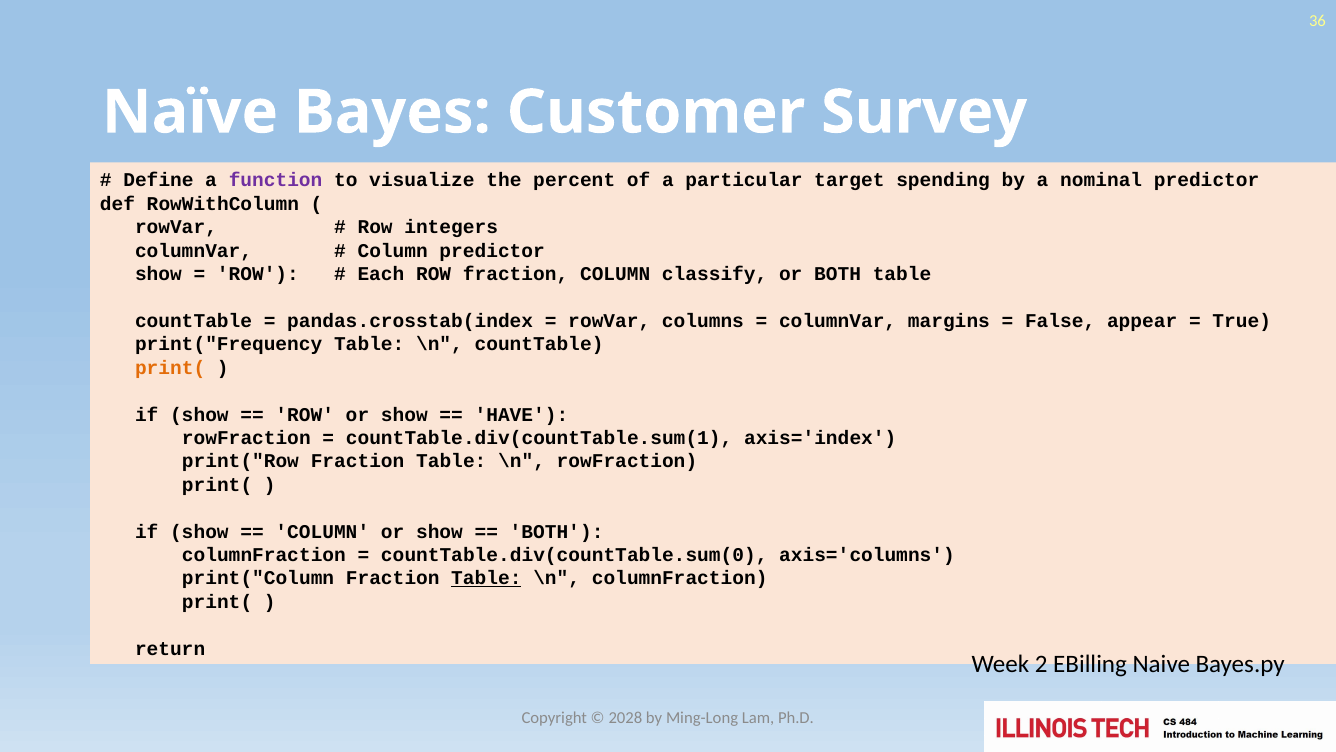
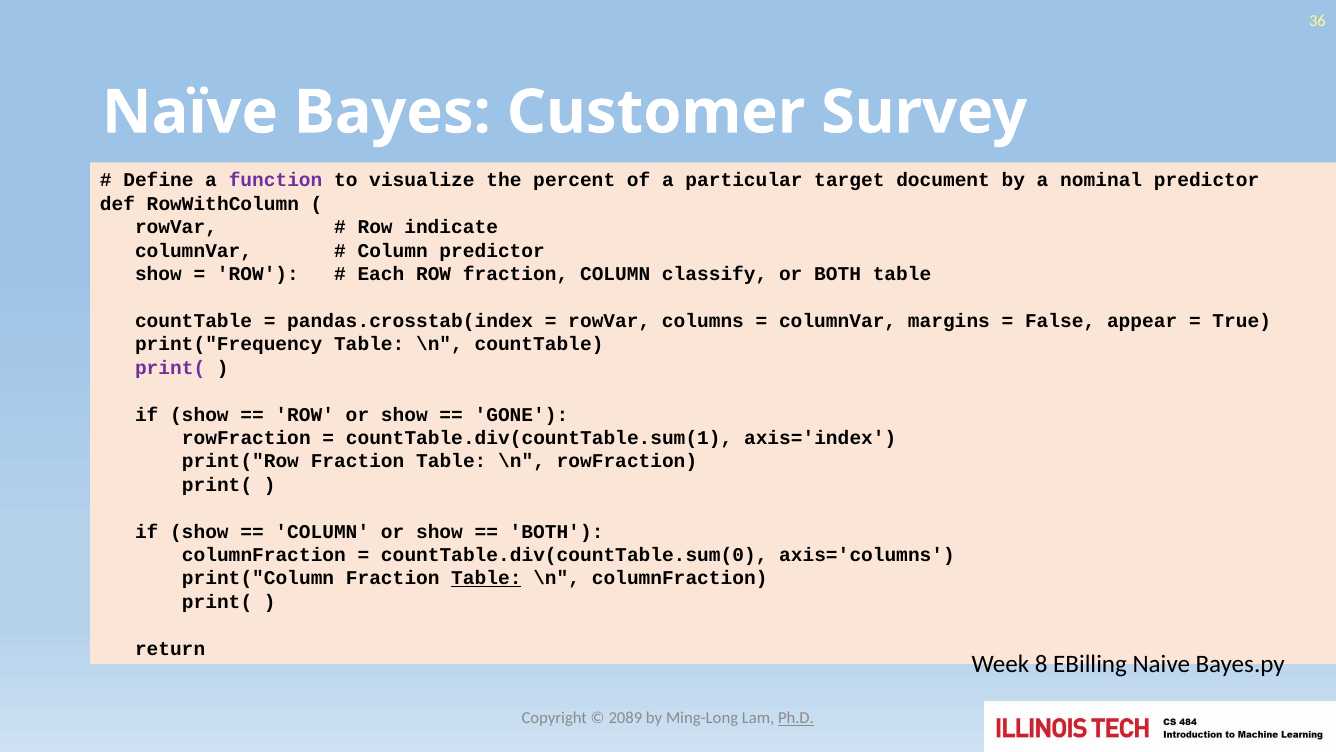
spending: spending -> document
integers: integers -> indicate
print( at (170, 368) colour: orange -> purple
HAVE: HAVE -> GONE
2: 2 -> 8
2028: 2028 -> 2089
Ph.D underline: none -> present
